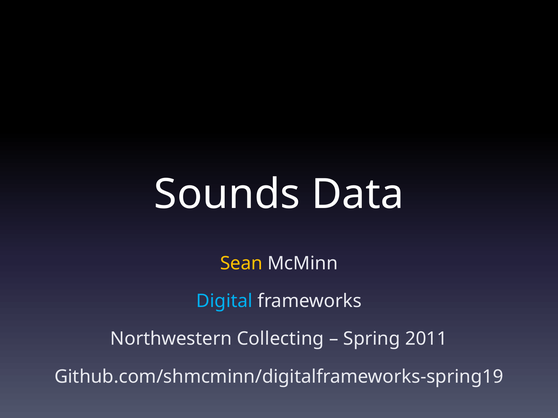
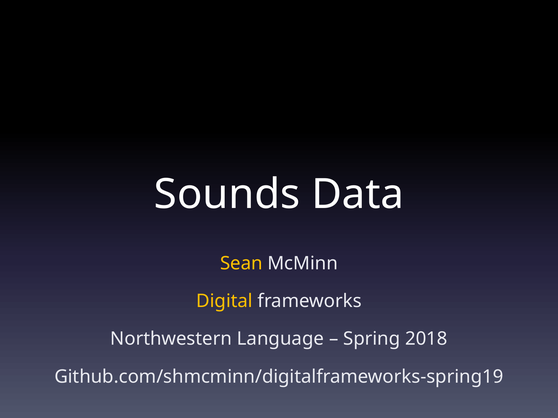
Digital colour: light blue -> yellow
Collecting: Collecting -> Language
2011: 2011 -> 2018
